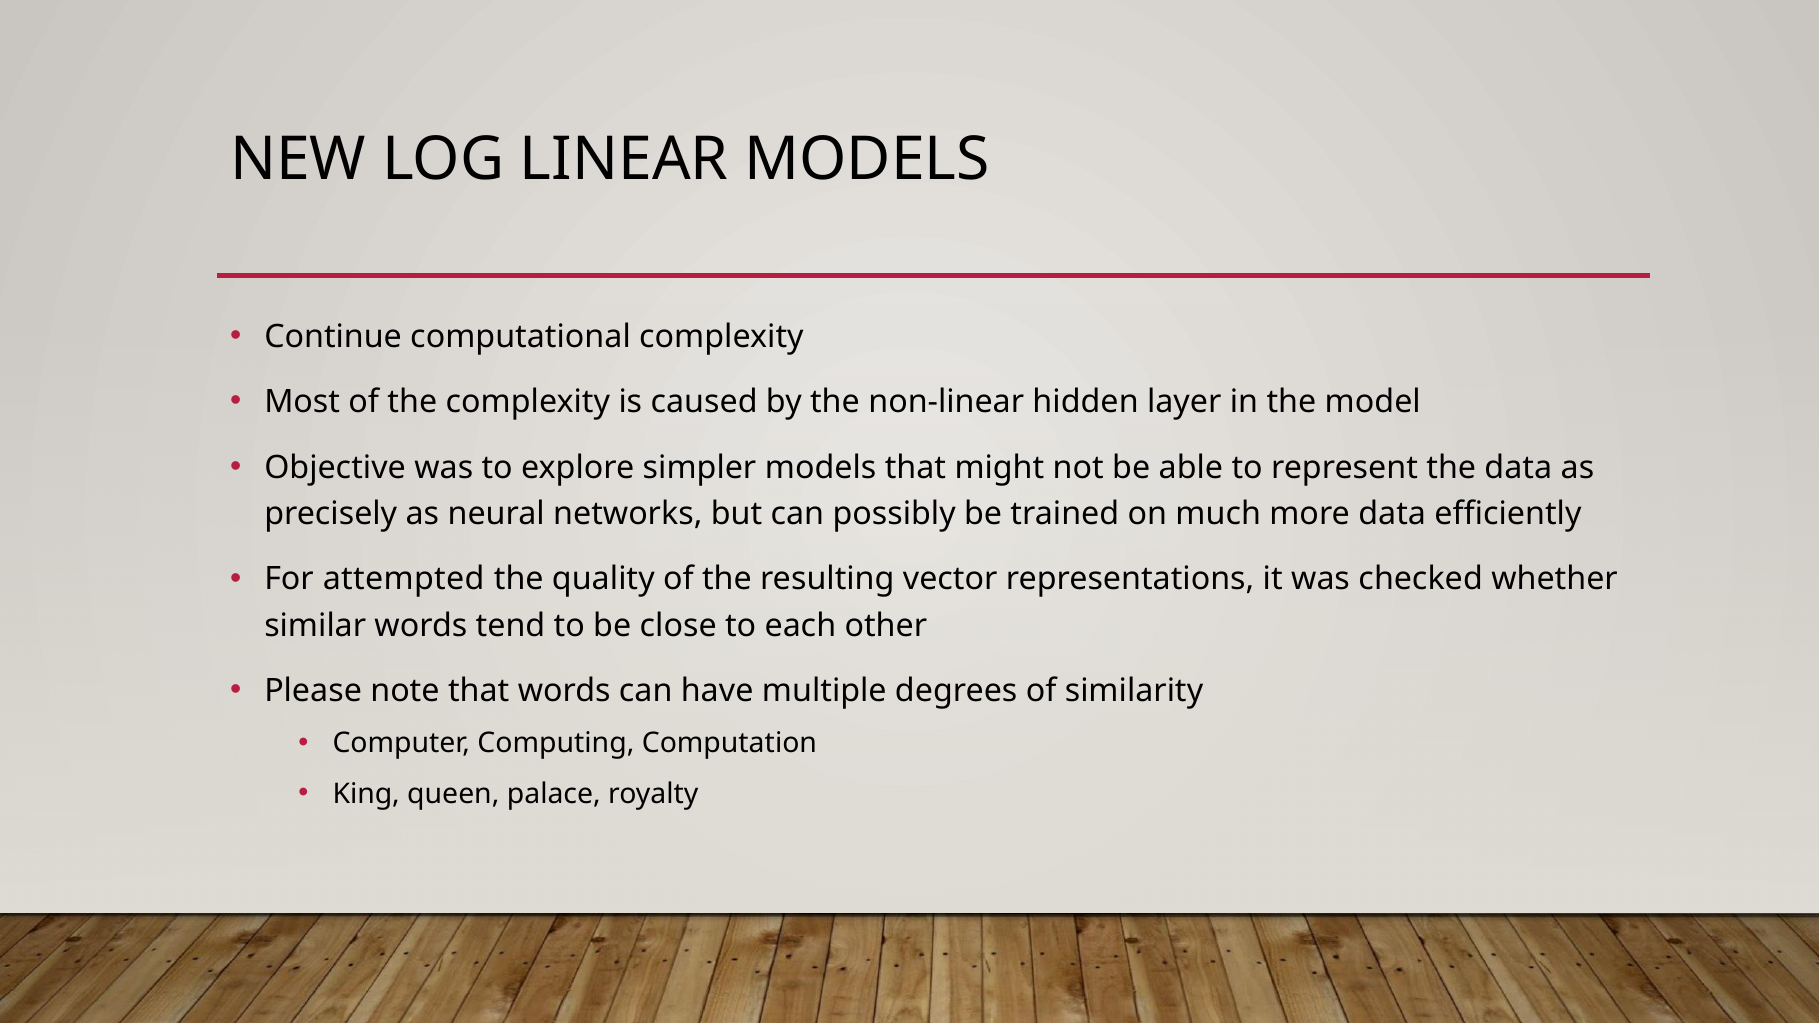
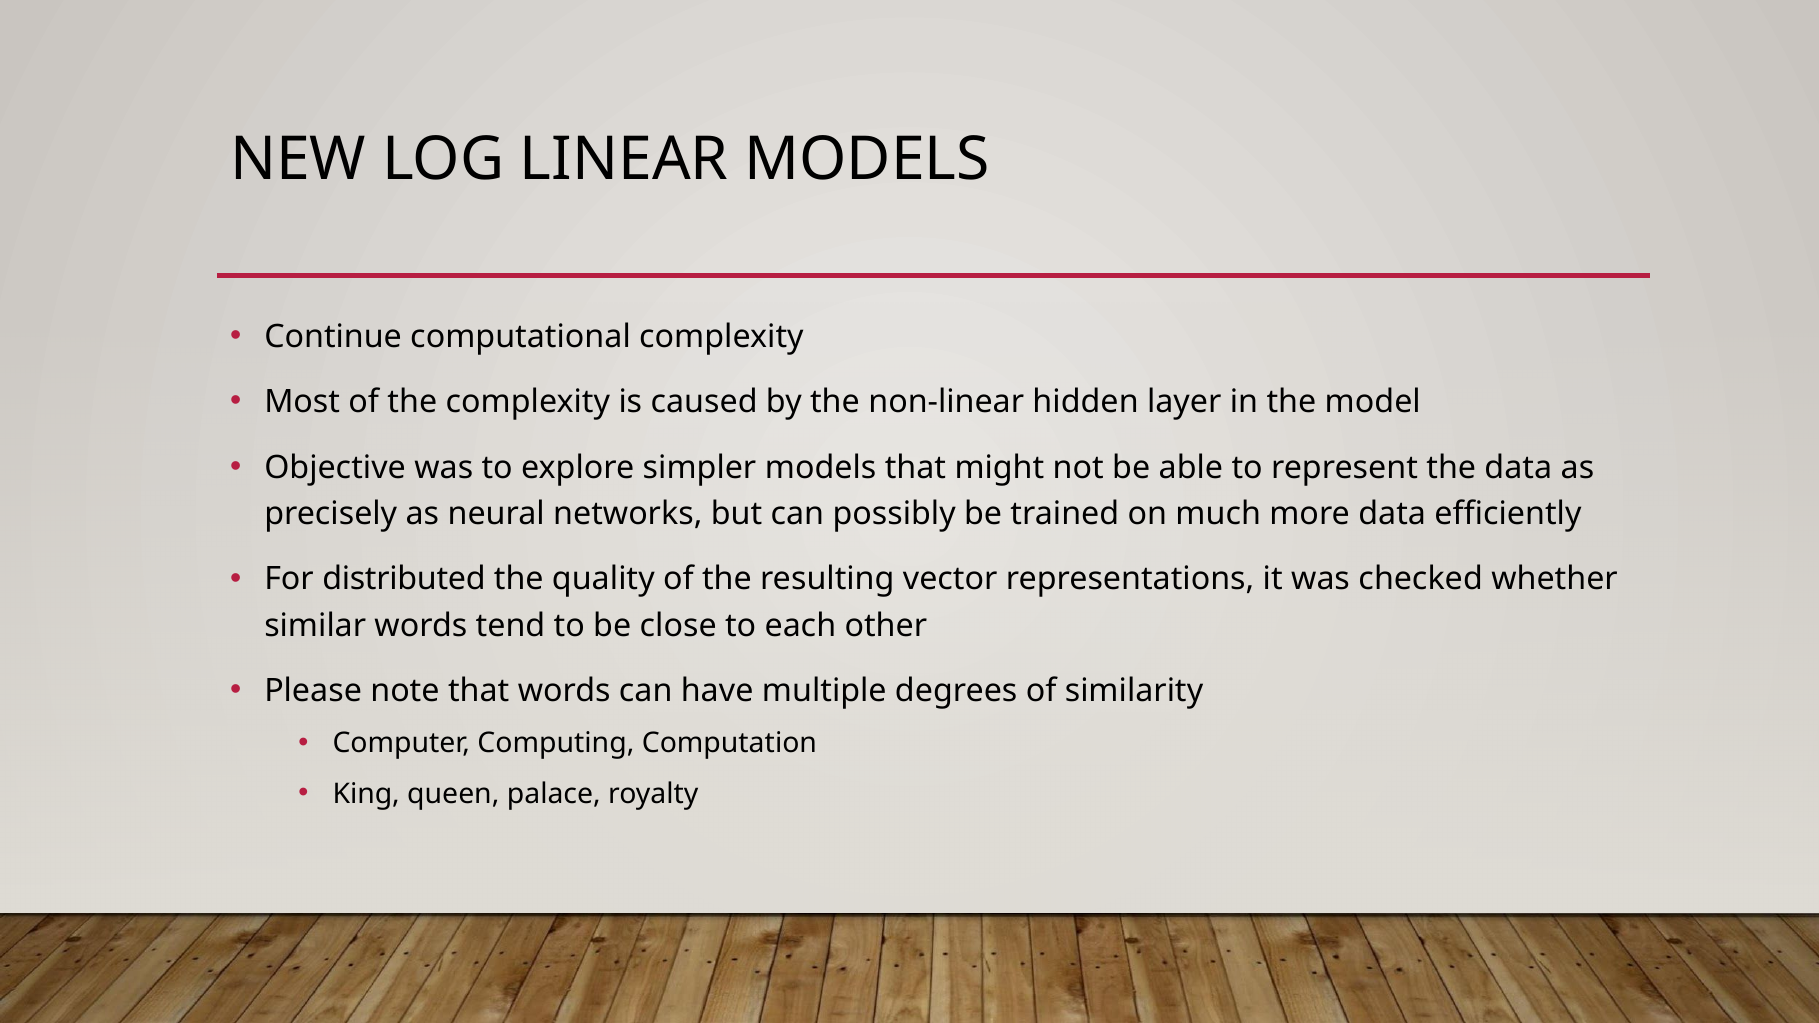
attempted: attempted -> distributed
